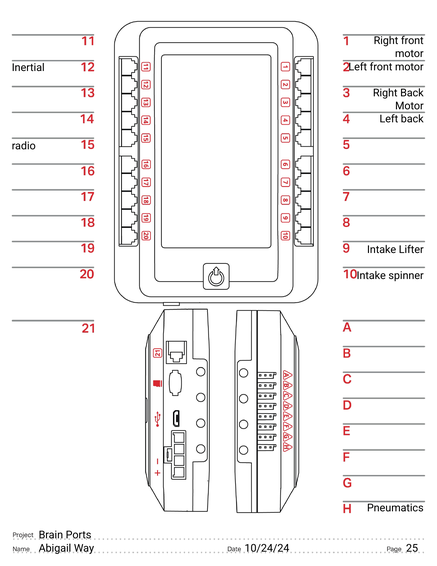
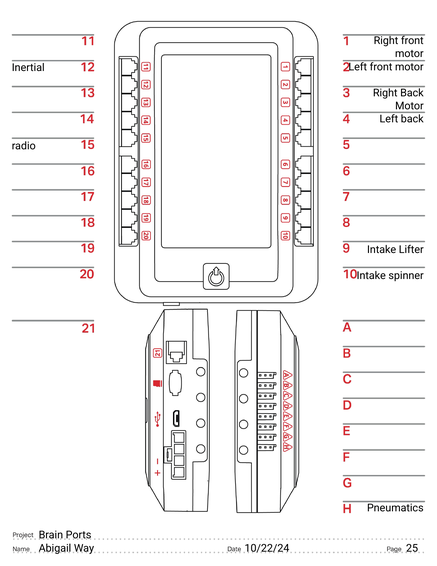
10/24/24: 10/24/24 -> 10/22/24
